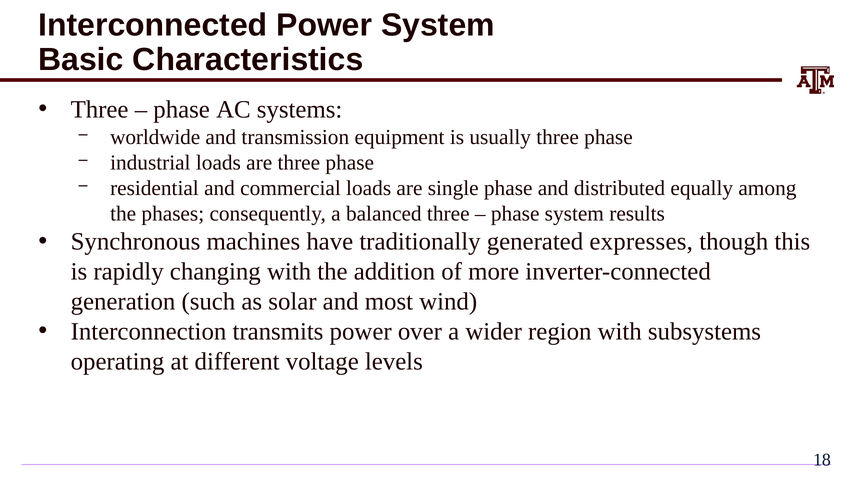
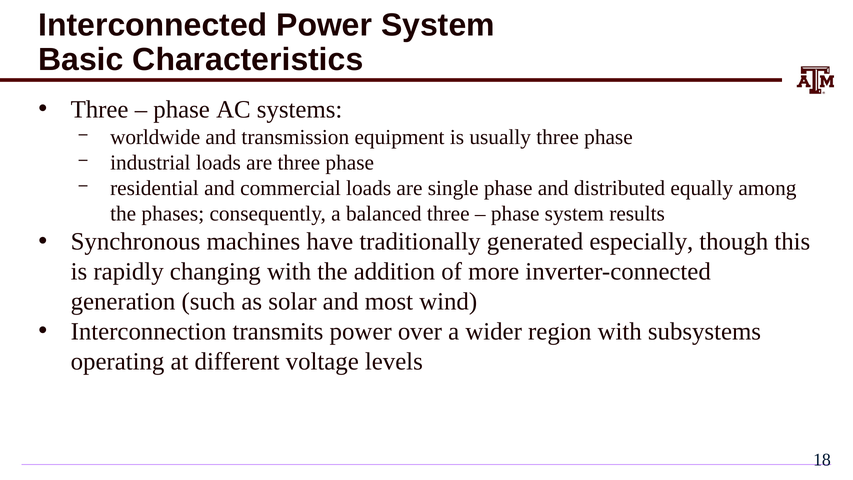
expresses: expresses -> especially
